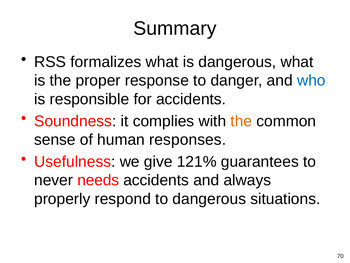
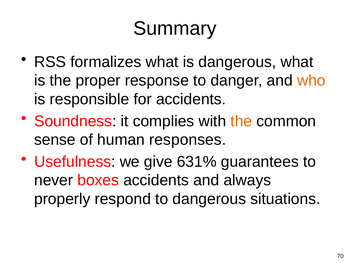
who colour: blue -> orange
121%: 121% -> 631%
needs: needs -> boxes
